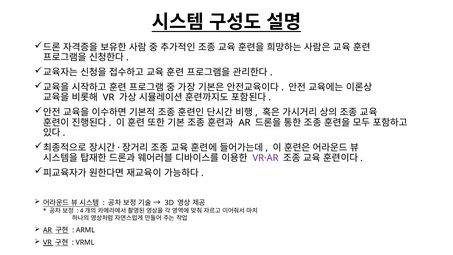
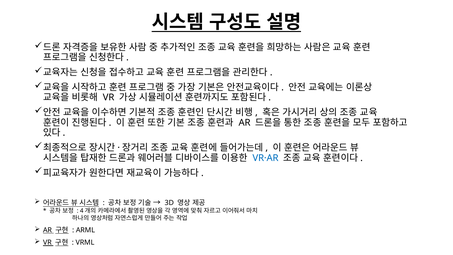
VR·AR colour: purple -> blue
